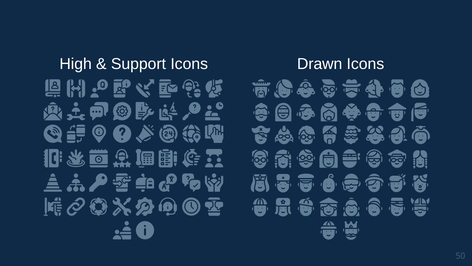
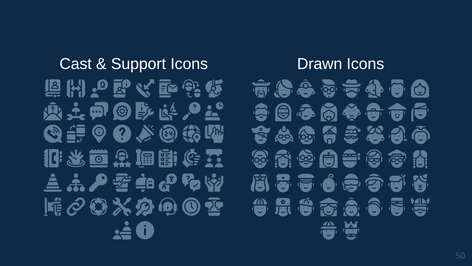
High: High -> Cast
